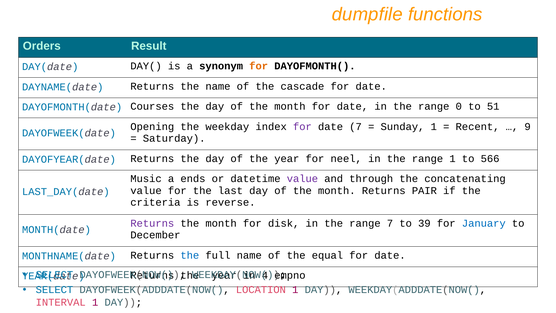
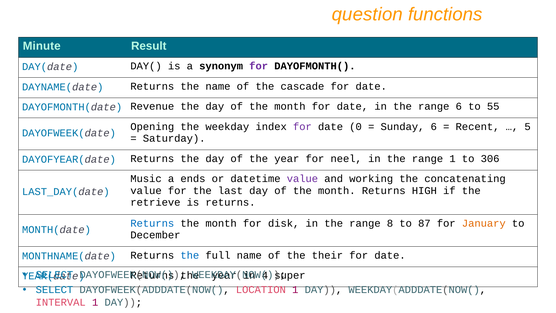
dumpfile: dumpfile -> question
Orders: Orders -> Minute
for at (259, 66) colour: orange -> purple
Courses: Courses -> Revenue
range 0: 0 -> 6
51: 51 -> 55
date 7: 7 -> 0
Sunday 1: 1 -> 6
9: 9 -> 5
566: 566 -> 306
through: through -> working
PAIR: PAIR -> HIGH
criteria: criteria -> retrieve
is reverse: reverse -> returns
Returns at (152, 223) colour: purple -> blue
range 7: 7 -> 8
39: 39 -> 87
January colour: blue -> orange
equal: equal -> their
empno: empno -> super
